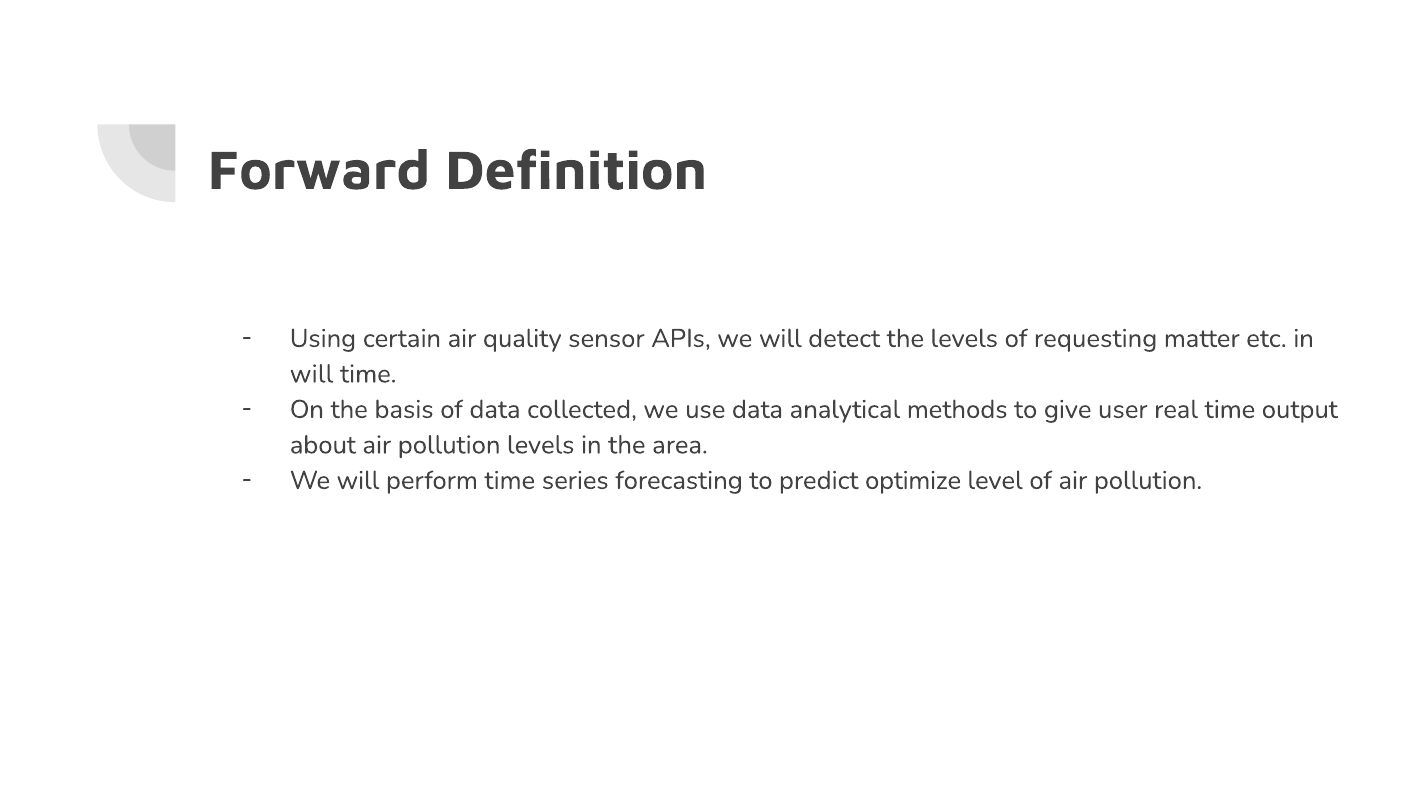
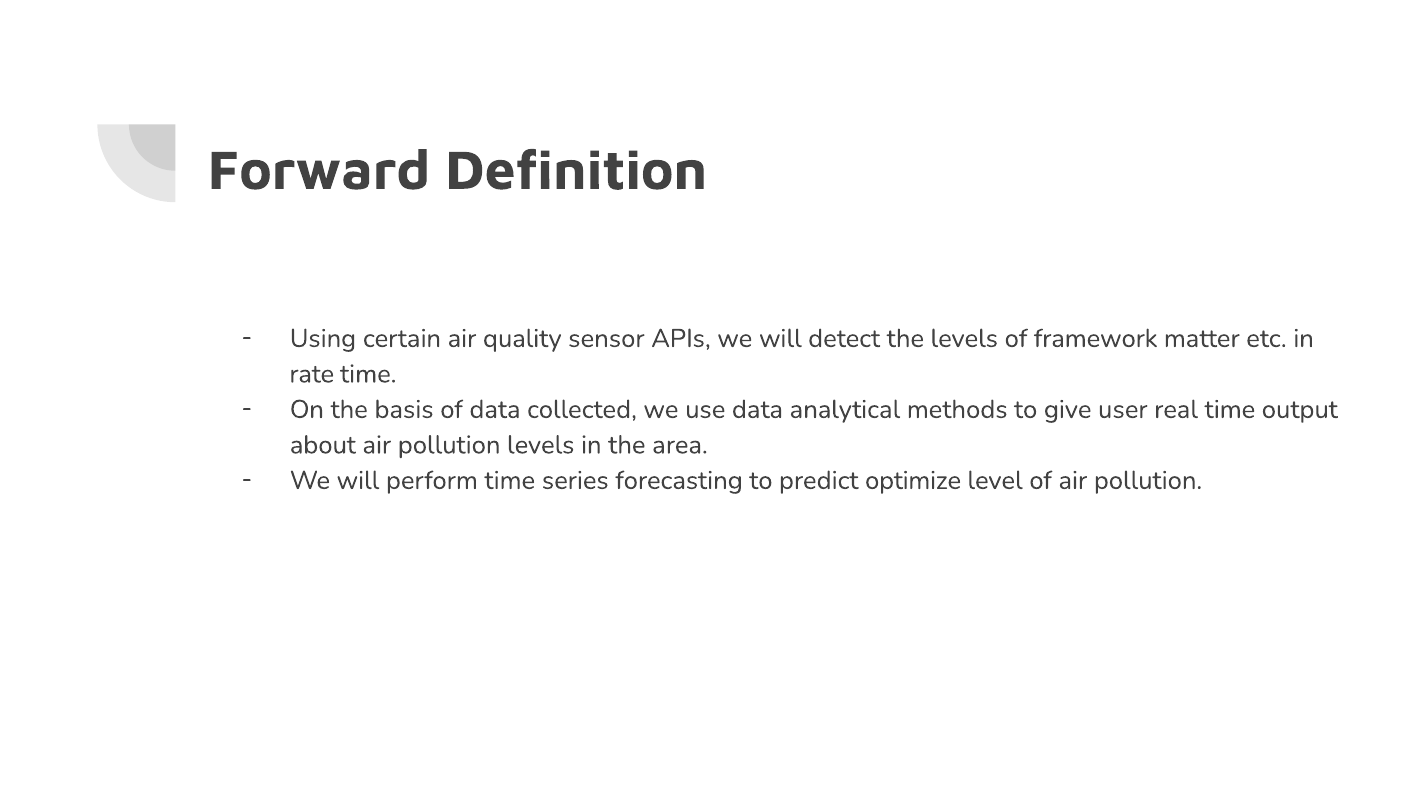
requesting: requesting -> framework
will at (312, 374): will -> rate
